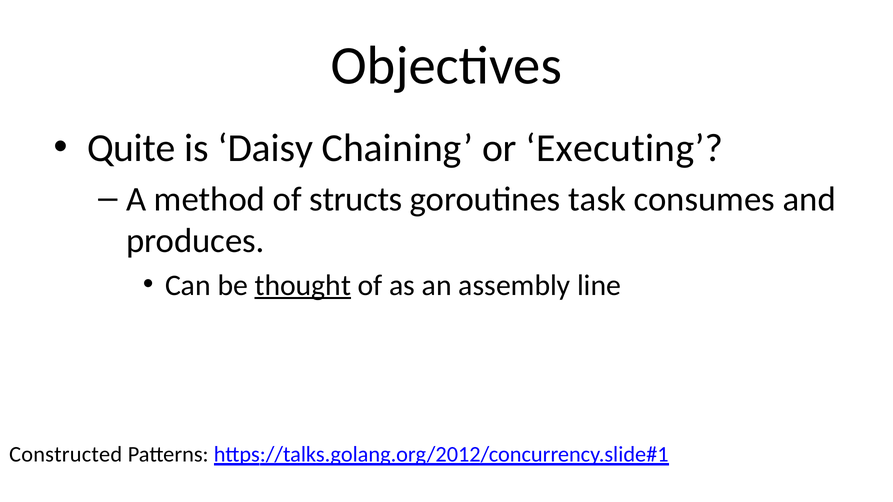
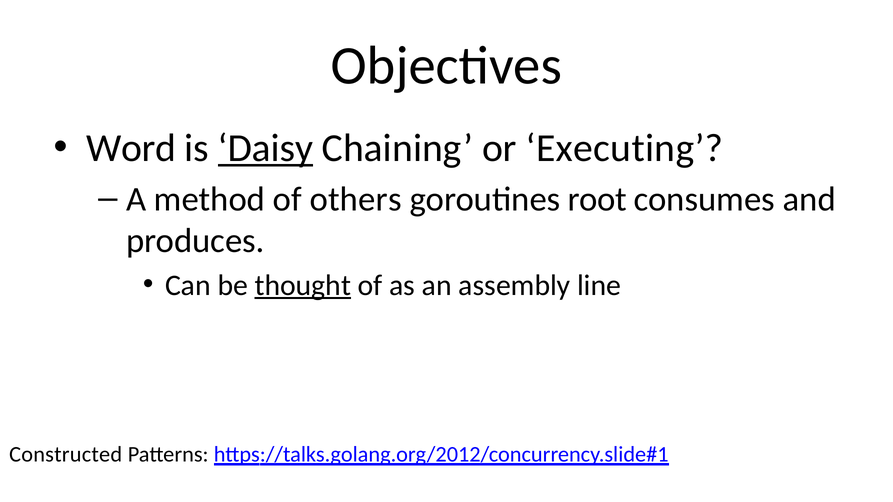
Quite: Quite -> Word
Daisy underline: none -> present
structs: structs -> others
task: task -> root
